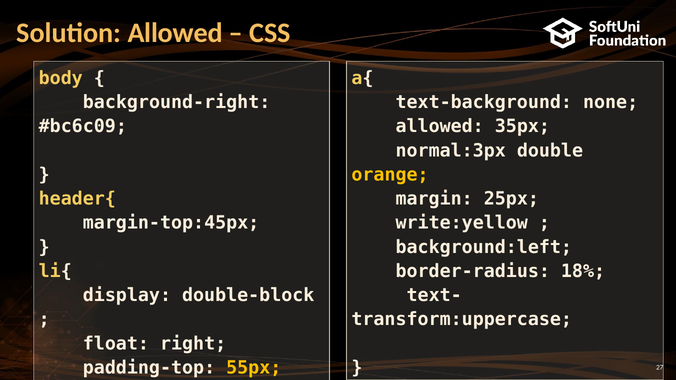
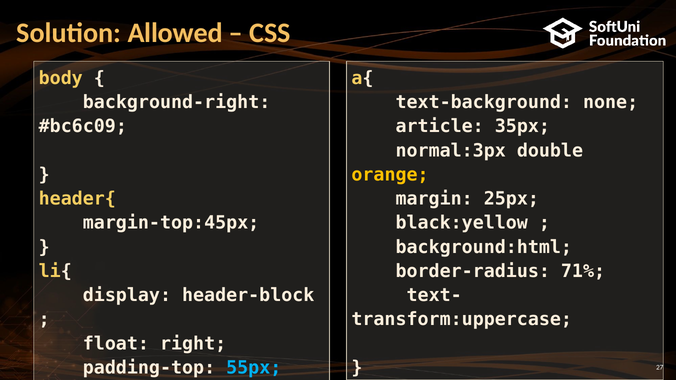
allowed at (440, 126): allowed -> article
write:yellow: write:yellow -> black:yellow
background:left: background:left -> background:html
18%: 18% -> 71%
double-block: double-block -> header-block
55px colour: yellow -> light blue
